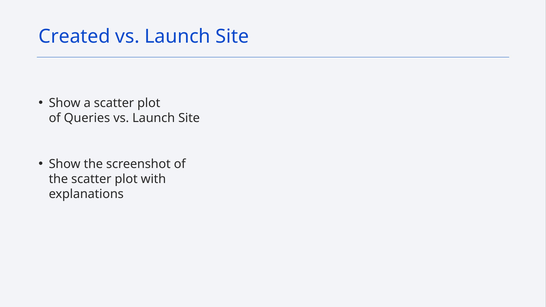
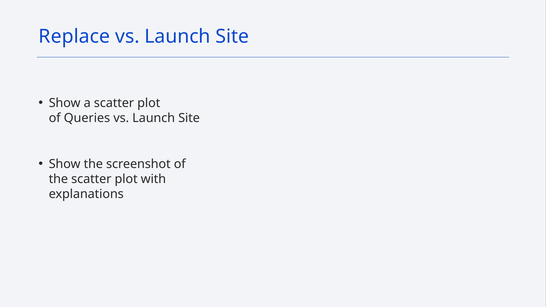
Created: Created -> Replace
